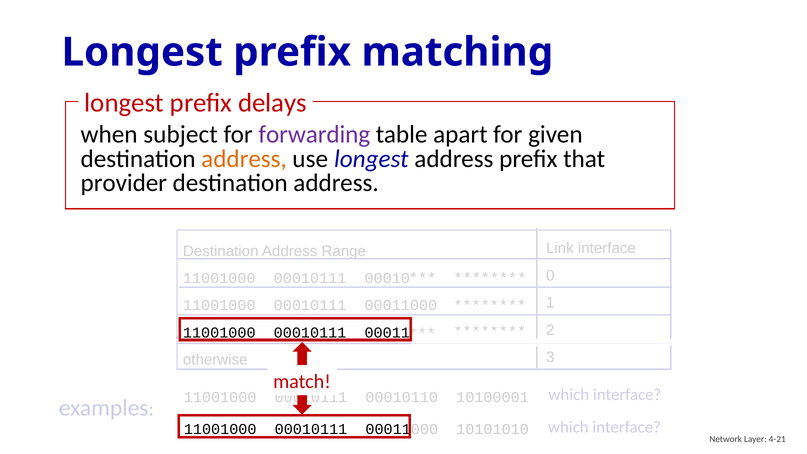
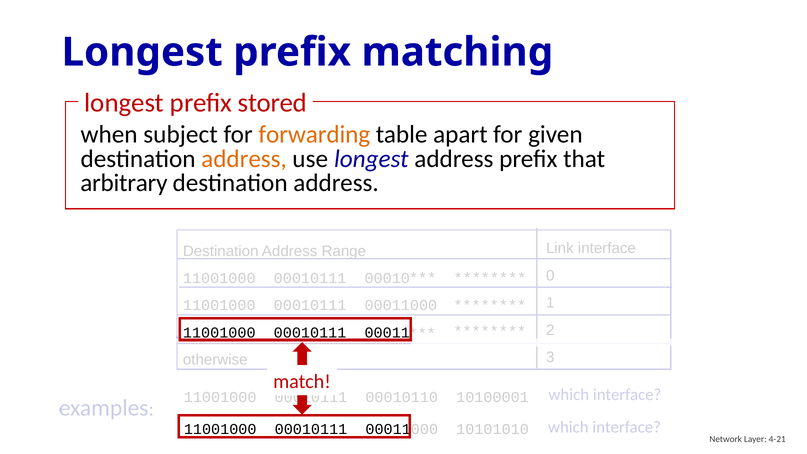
delays: delays -> stored
forwarding colour: purple -> orange
provider: provider -> arbitrary
